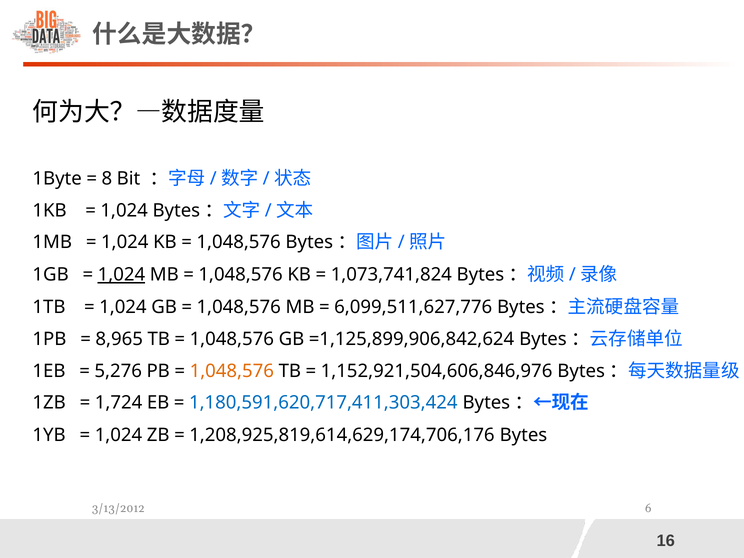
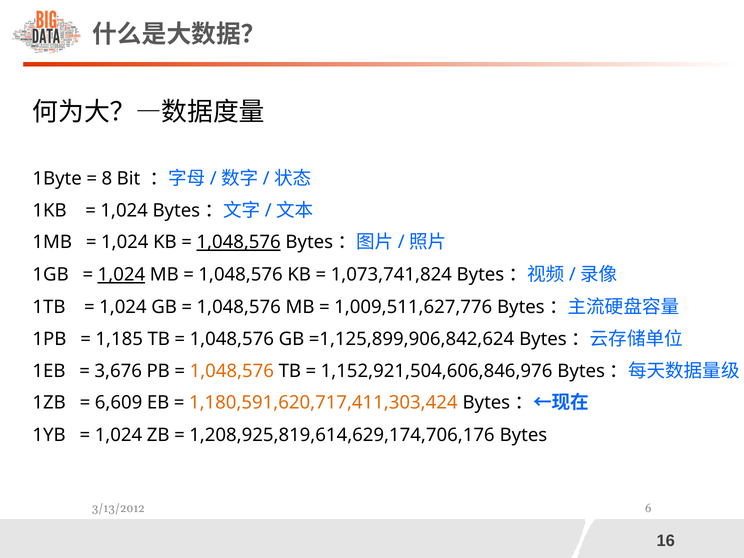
1,048,576 at (239, 242) underline: none -> present
6,099,511,627,776: 6,099,511,627,776 -> 1,009,511,627,776
8,965: 8,965 -> 1,185
5,276: 5,276 -> 3,676
1,724: 1,724 -> 6,609
1,180,591,620,717,411,303,424 colour: blue -> orange
